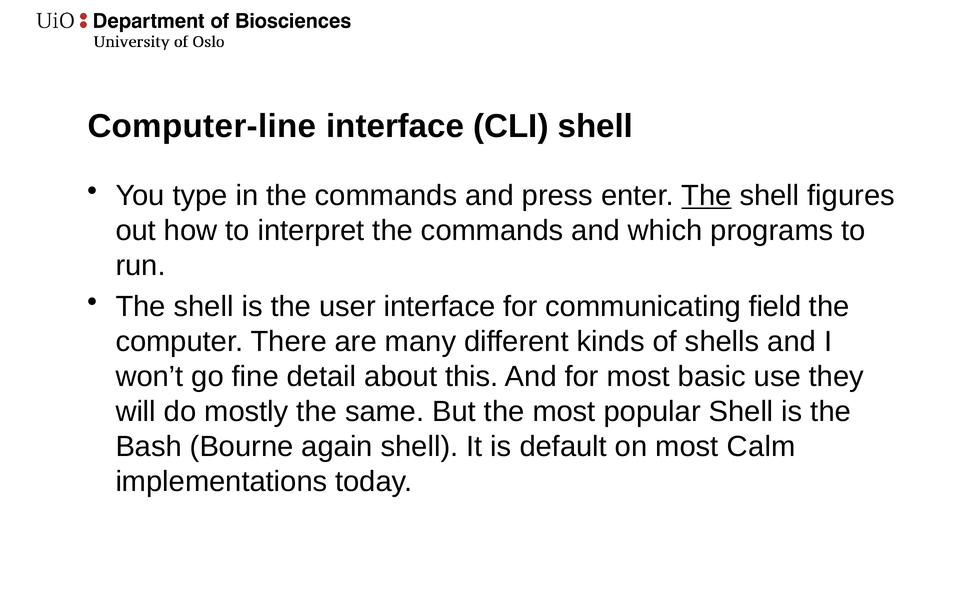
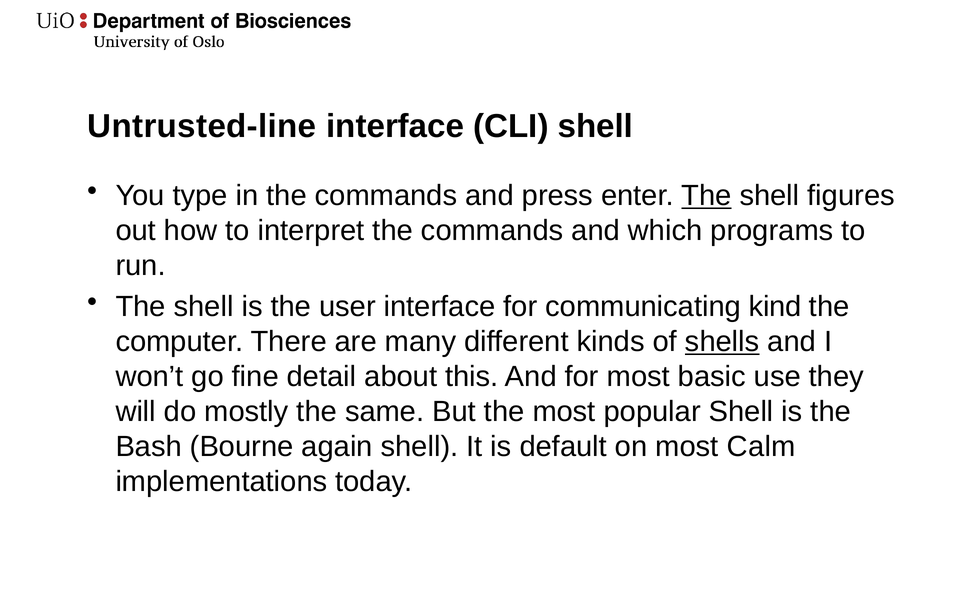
Computer-line: Computer-line -> Untrusted-line
field: field -> kind
shells underline: none -> present
